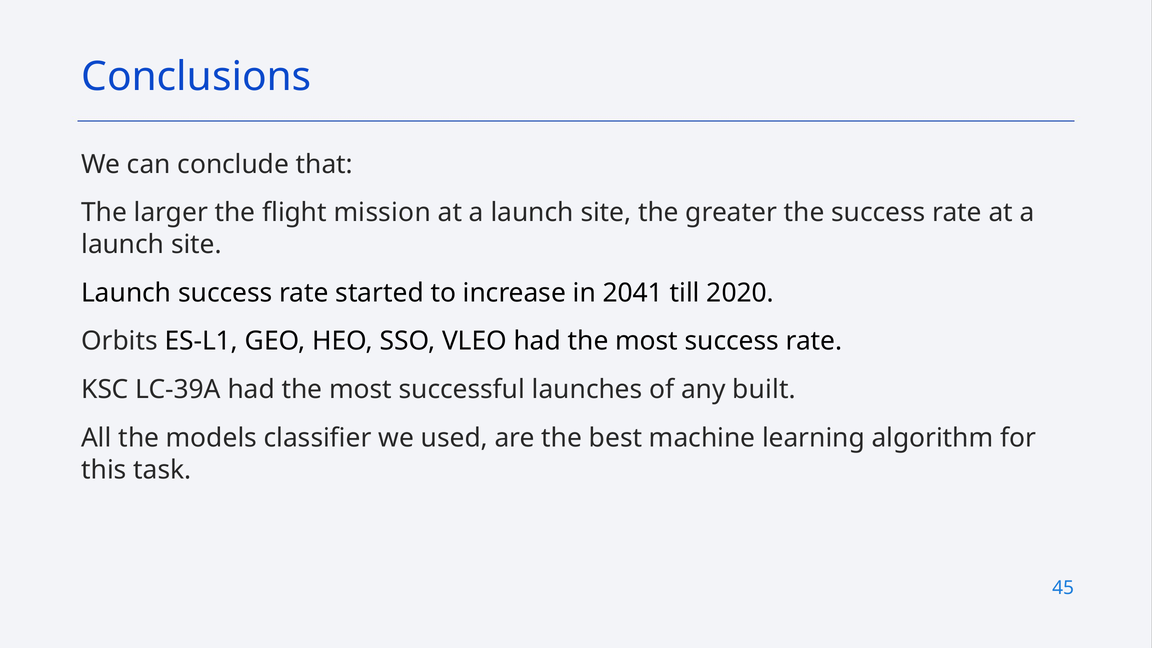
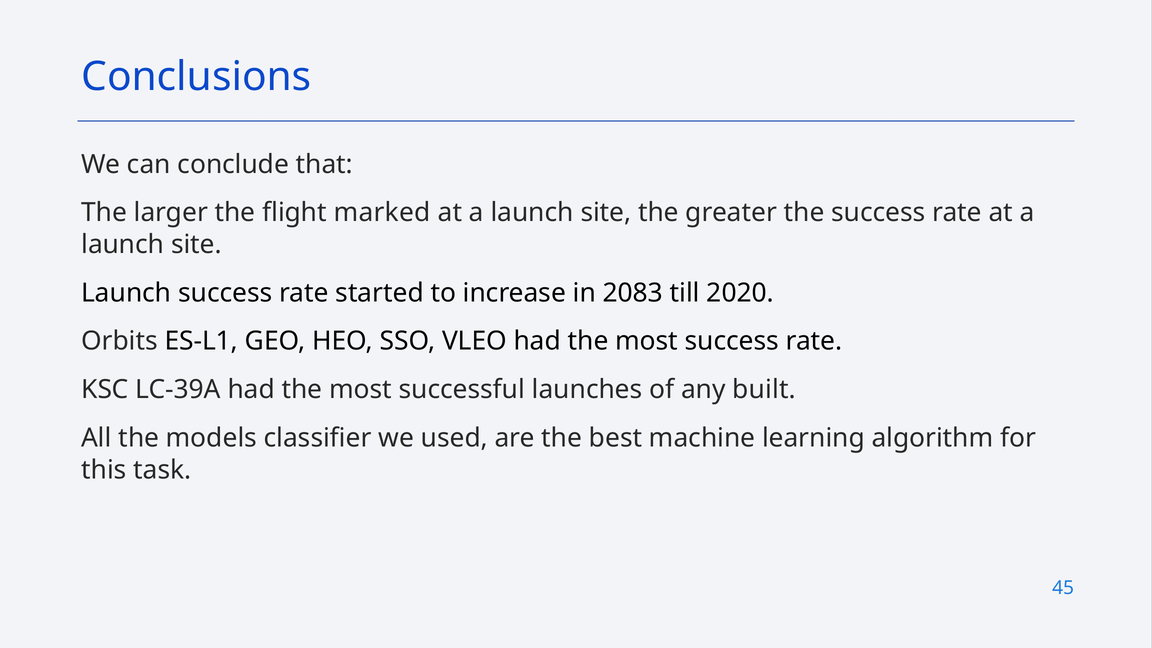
mission: mission -> marked
2041: 2041 -> 2083
